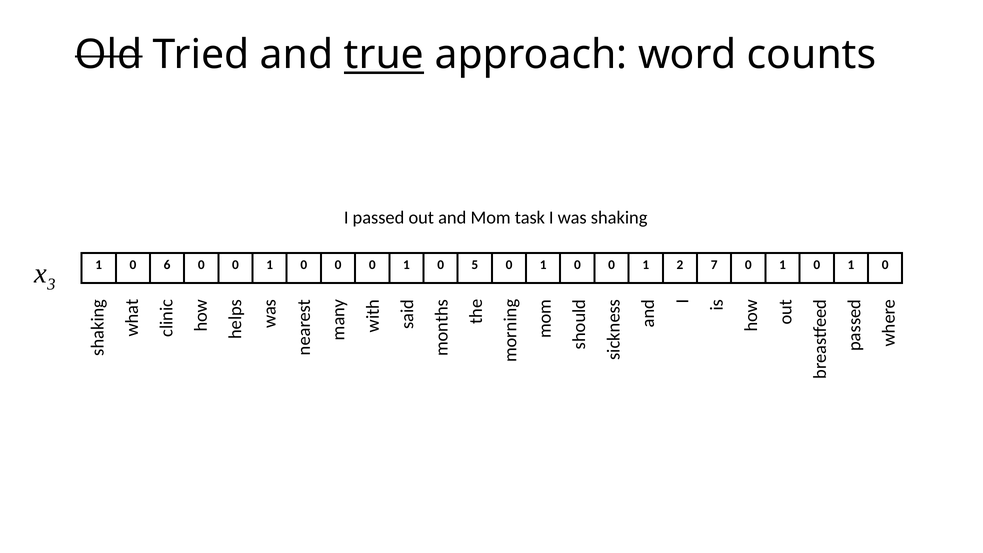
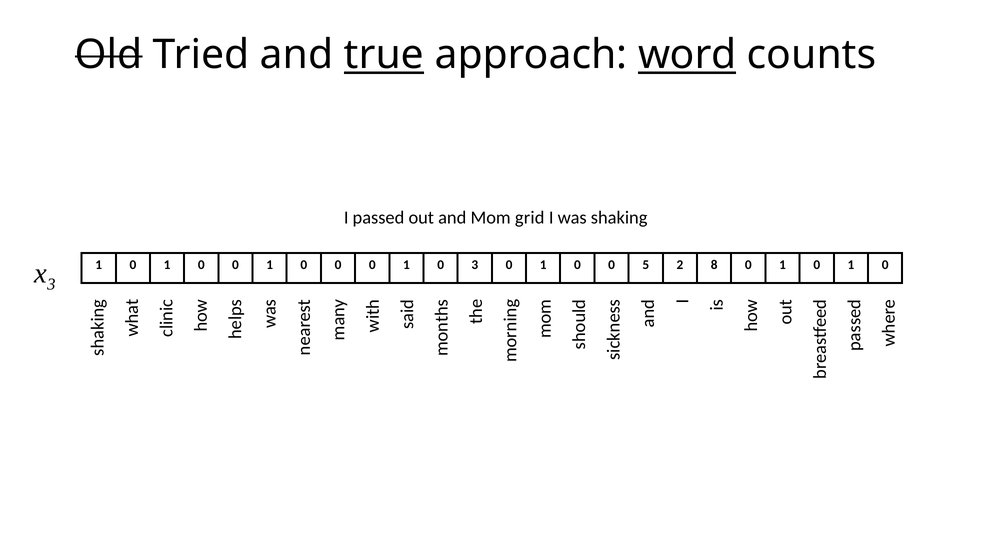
word underline: none -> present
task: task -> grid
6 at (167, 265): 6 -> 1
0 5: 5 -> 3
1 0 0 1: 1 -> 5
7: 7 -> 8
